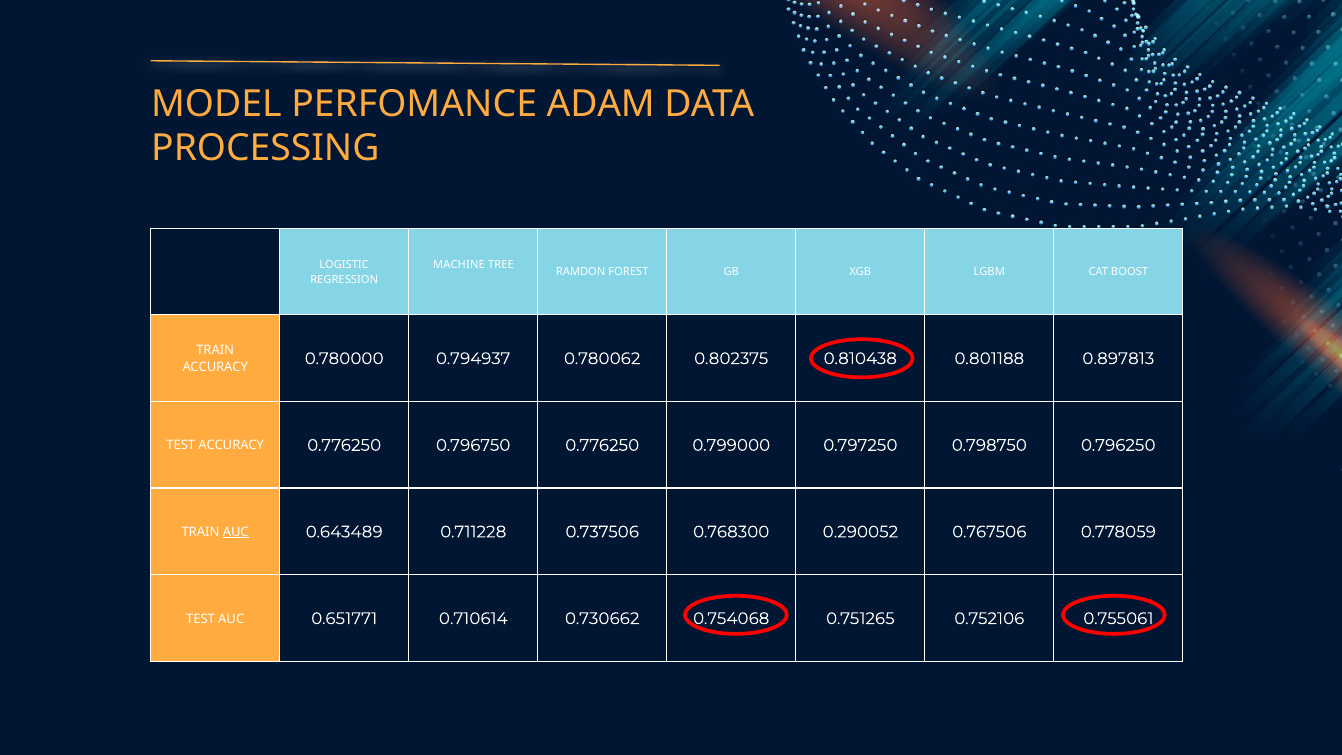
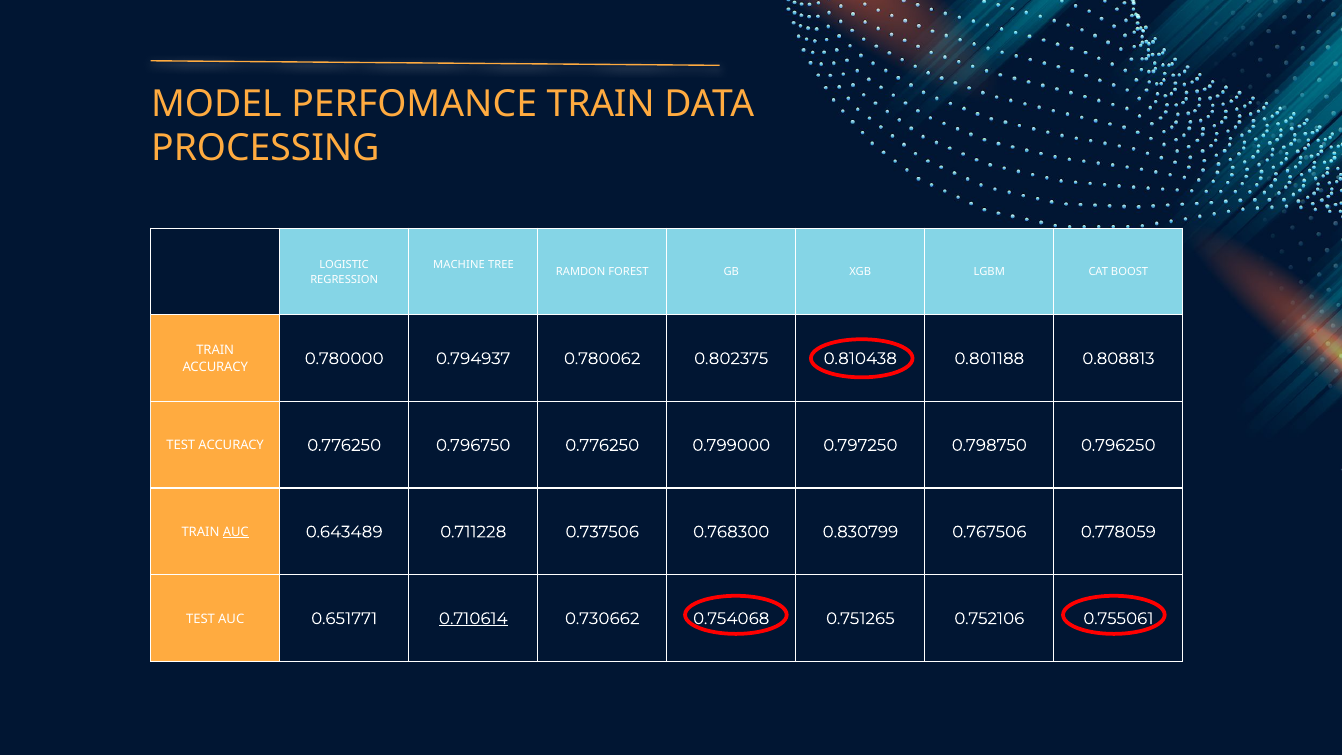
PERFOMANCE ADAM: ADAM -> TRAIN
0.897813: 0.897813 -> 0.808813
0.290052: 0.290052 -> 0.830799
0.710614 underline: none -> present
